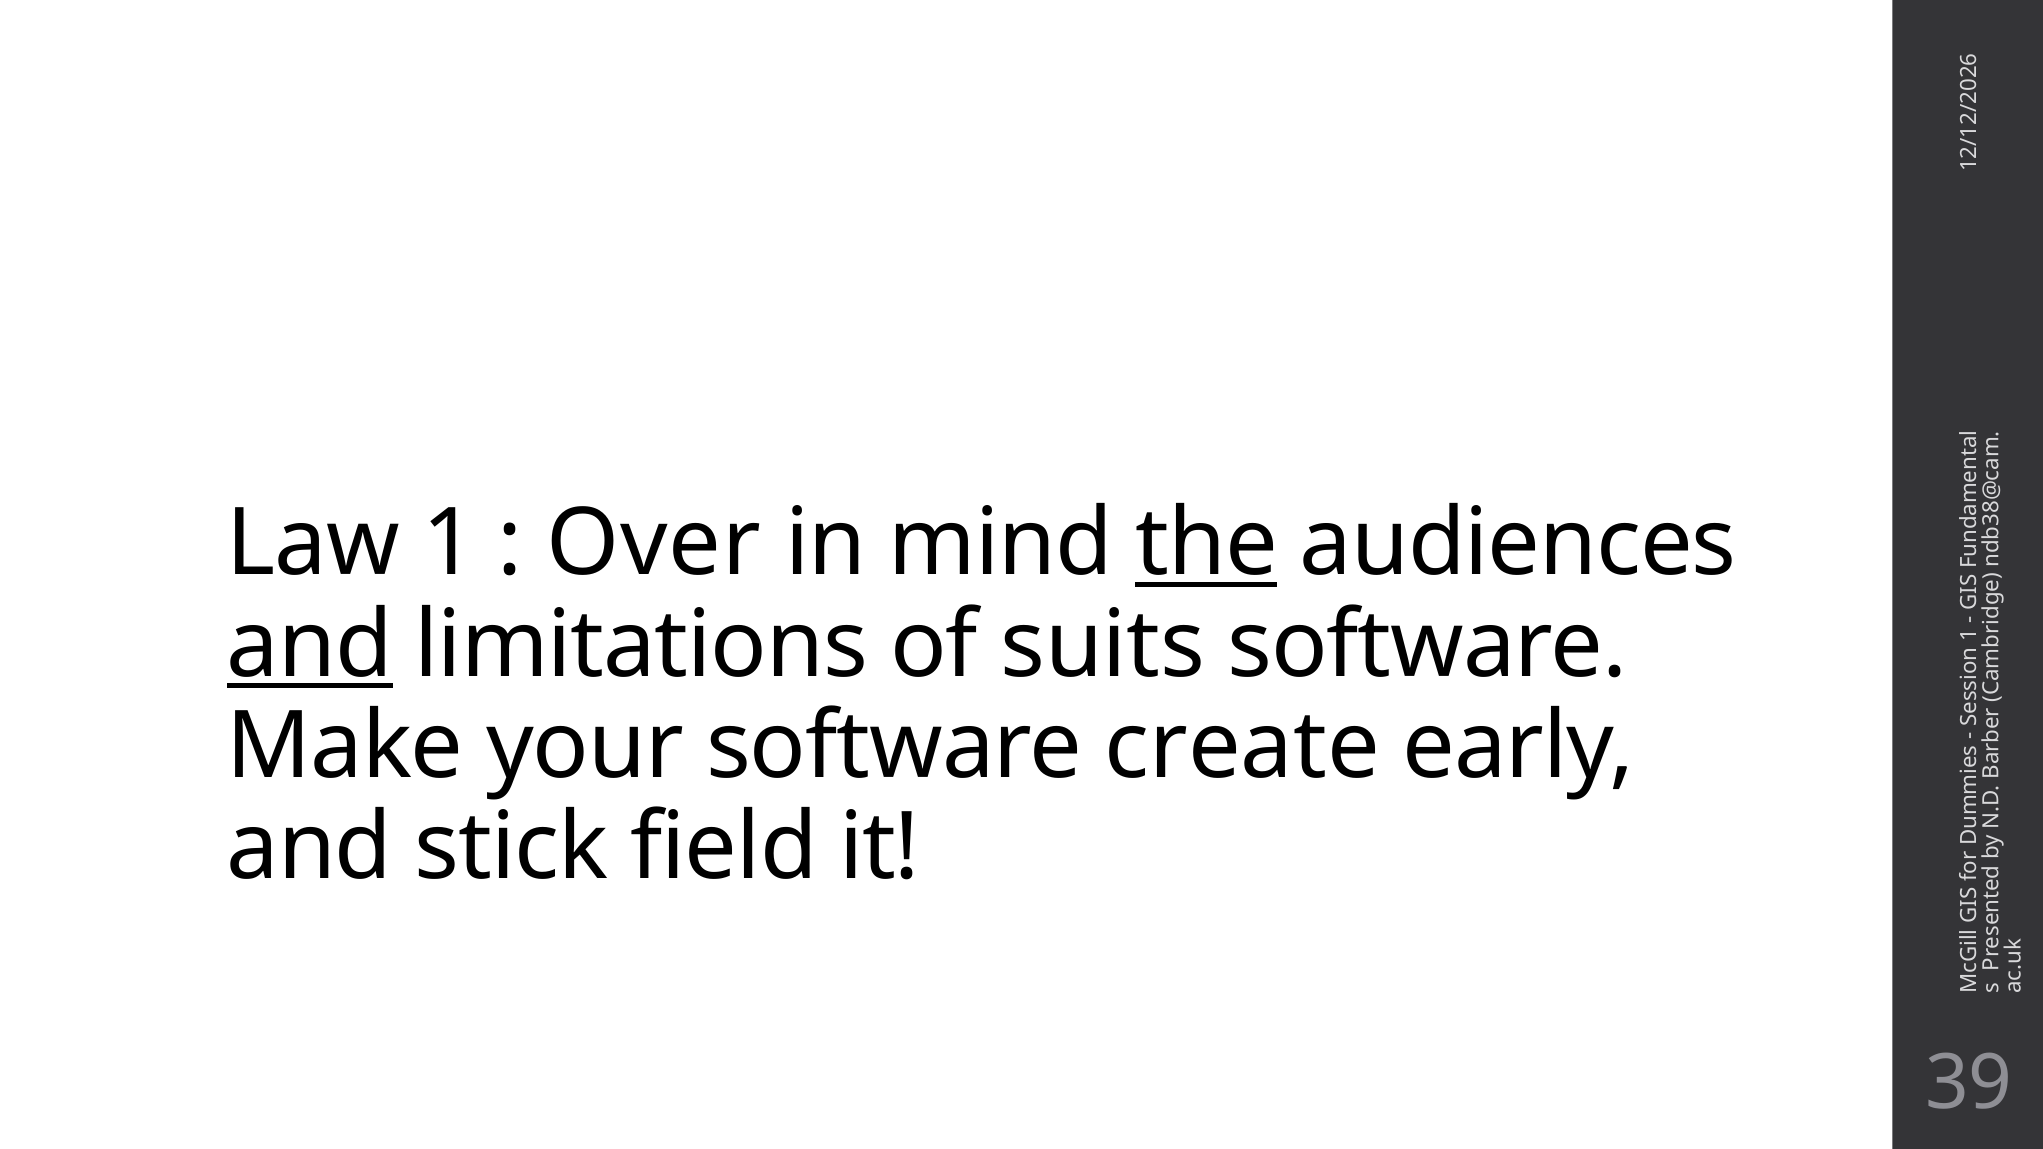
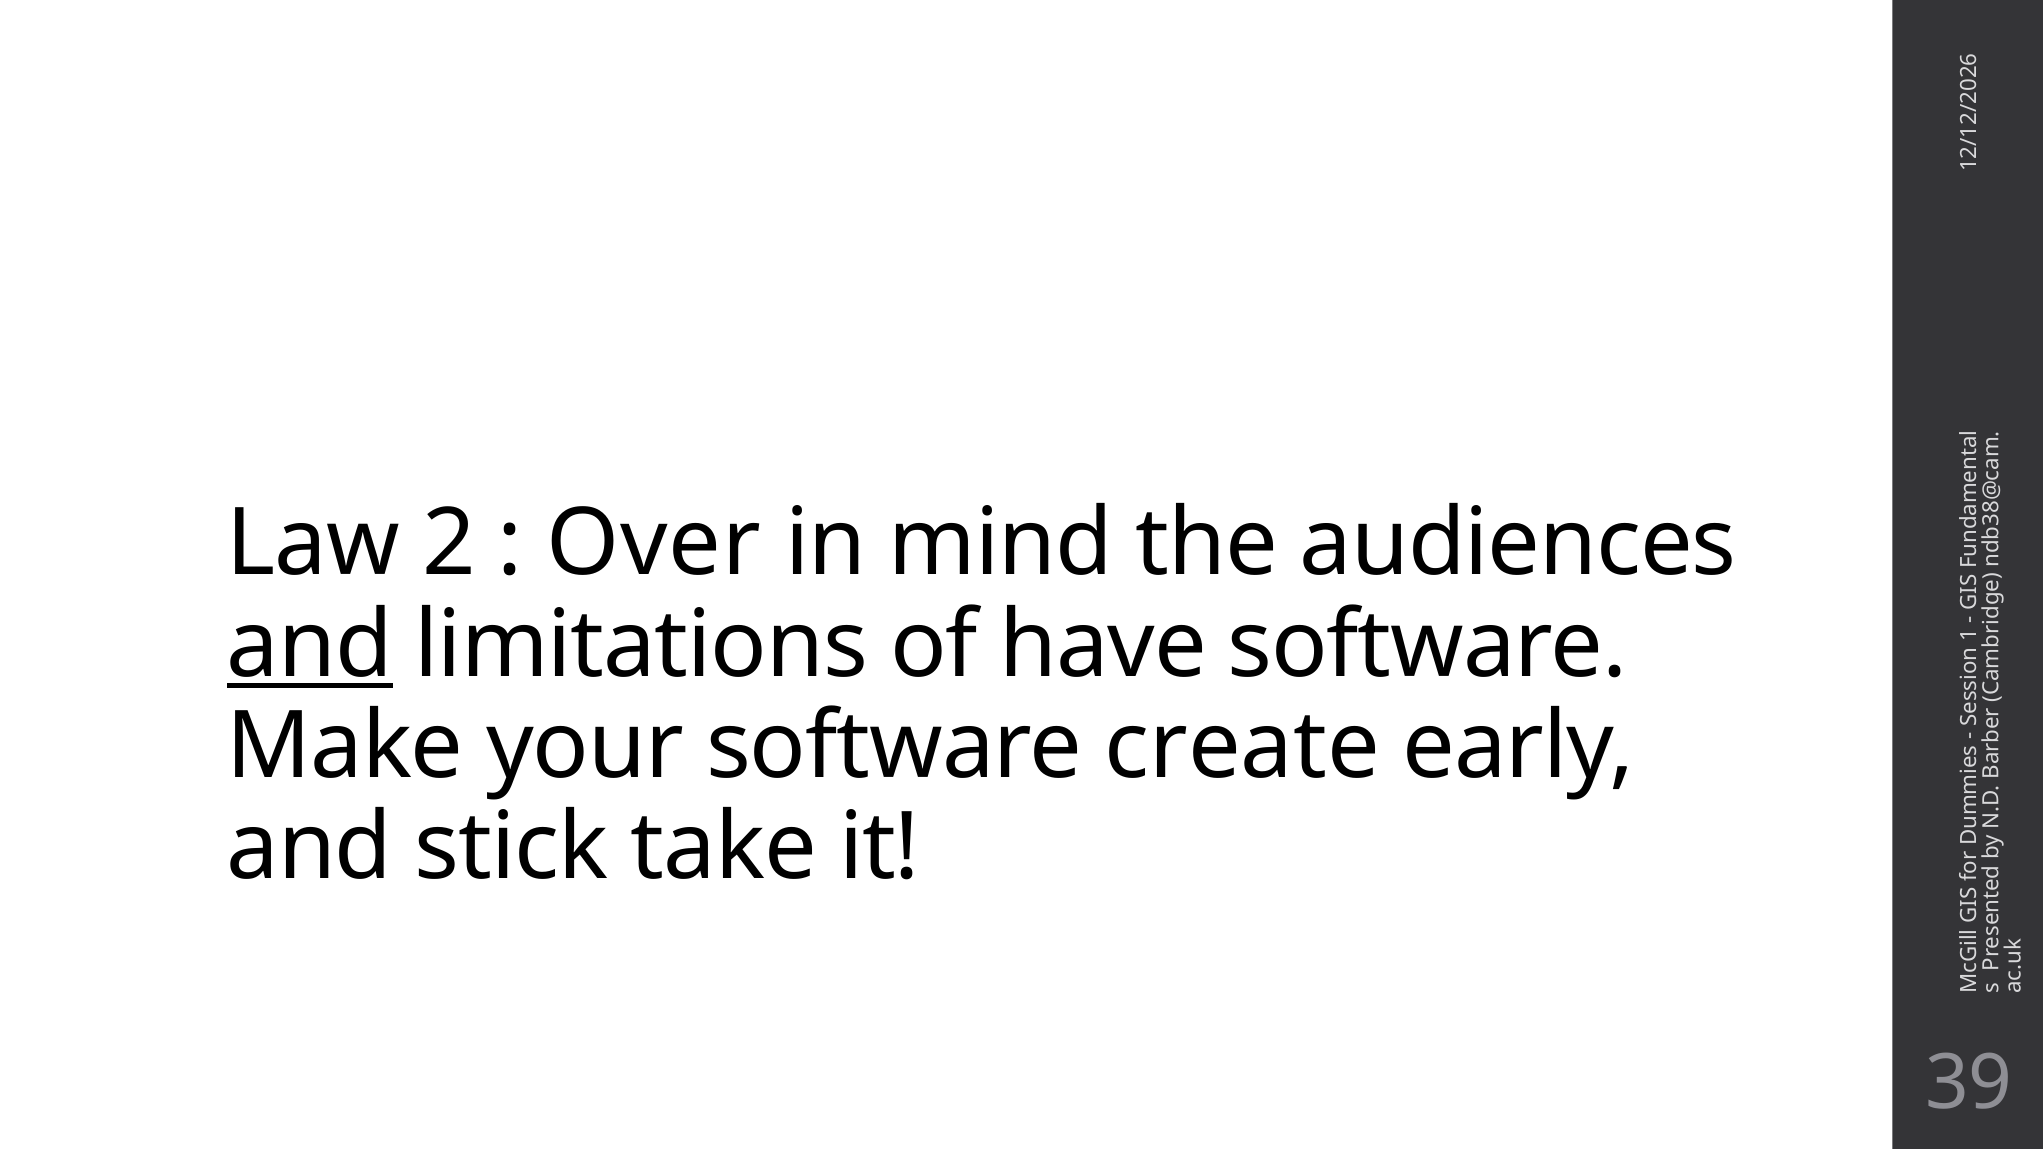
Law 1: 1 -> 2
the underline: present -> none
suits: suits -> have
field: field -> take
